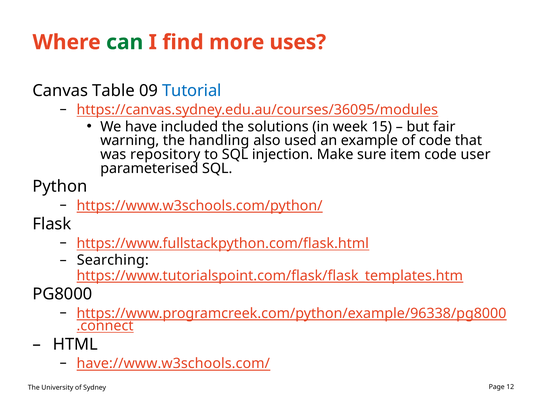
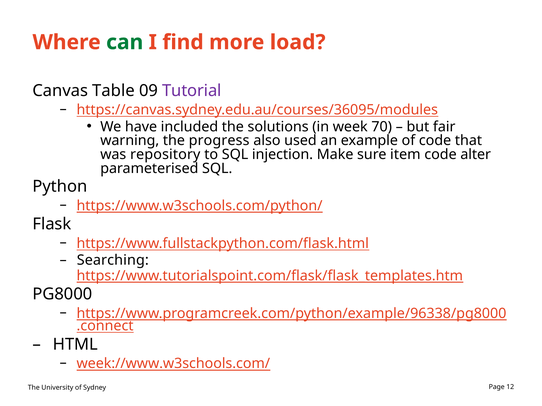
uses: uses -> load
Tutorial colour: blue -> purple
15: 15 -> 70
handling: handling -> progress
user: user -> alter
have://www.w3schools.com/: have://www.w3schools.com/ -> week://www.w3schools.com/
